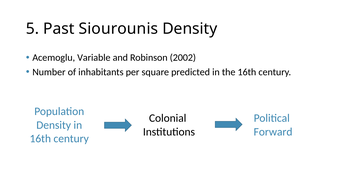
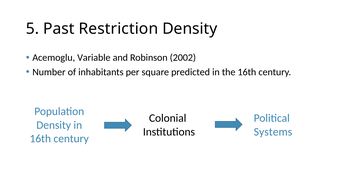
Siourounis: Siourounis -> Restriction
Forward: Forward -> Systems
